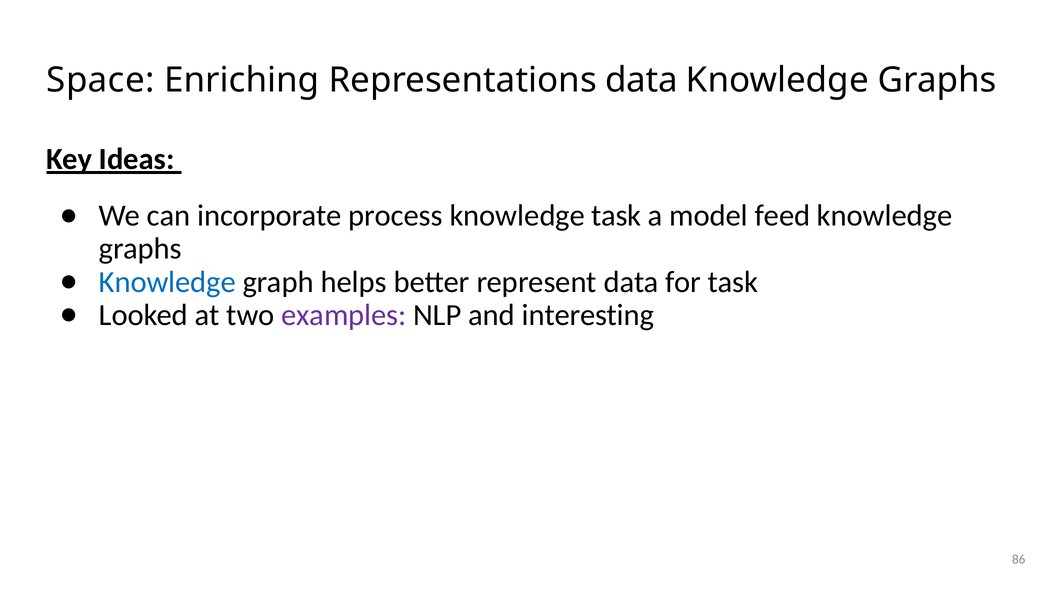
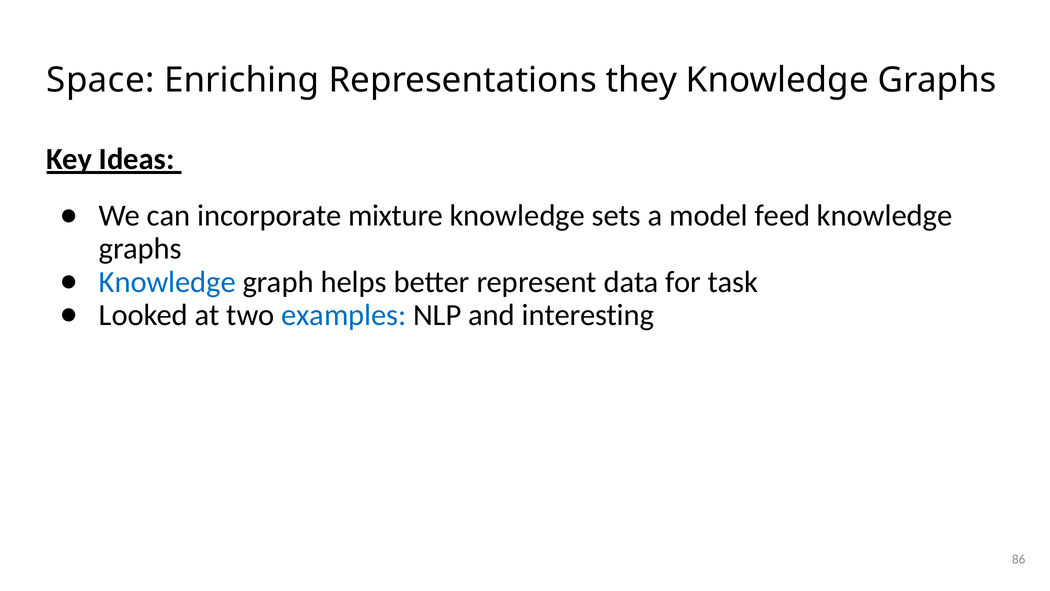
Representations data: data -> they
process: process -> mixture
knowledge task: task -> sets
examples colour: purple -> blue
